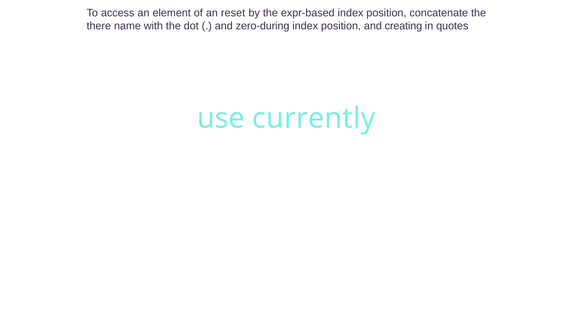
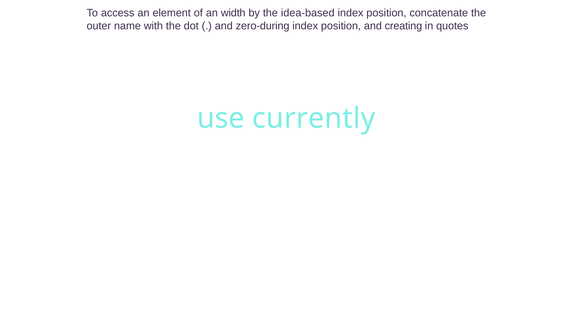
reset: reset -> width
expr-based: expr-based -> idea-based
there: there -> outer
